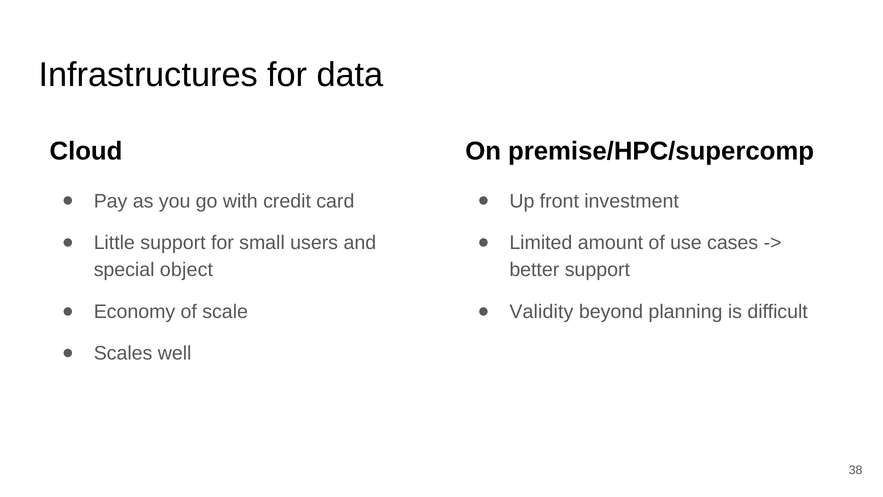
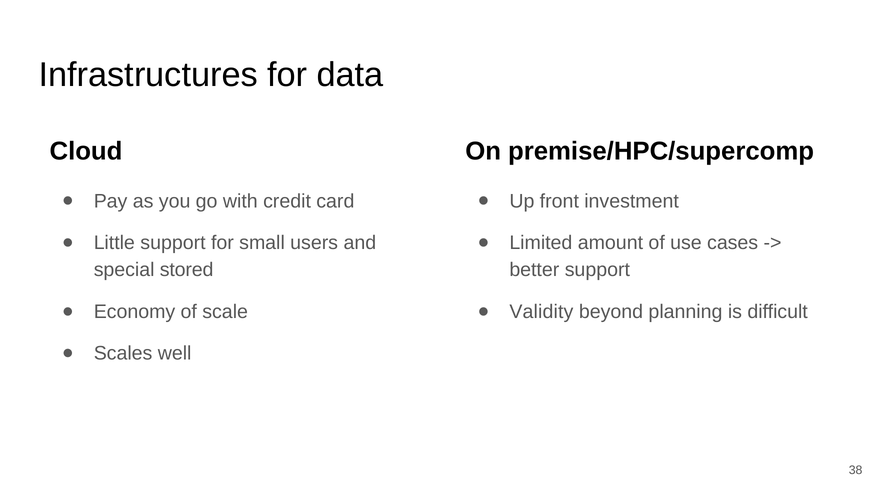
object: object -> stored
